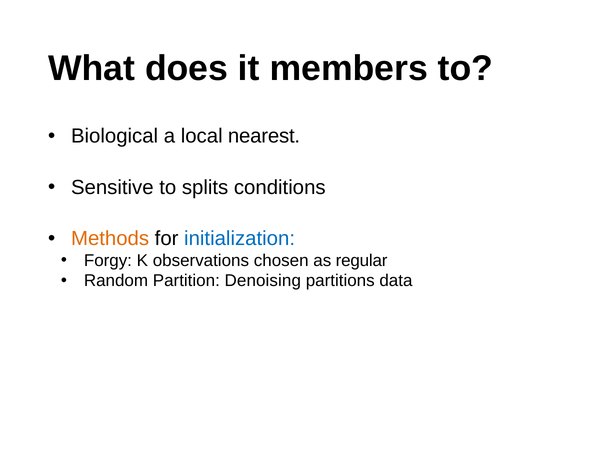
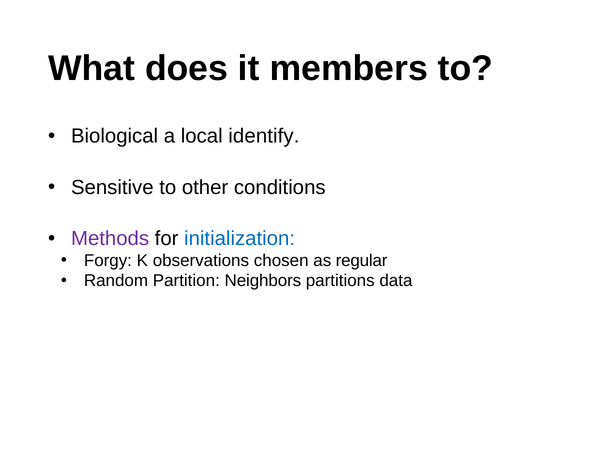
nearest: nearest -> identify
splits: splits -> other
Methods colour: orange -> purple
Denoising: Denoising -> Neighbors
